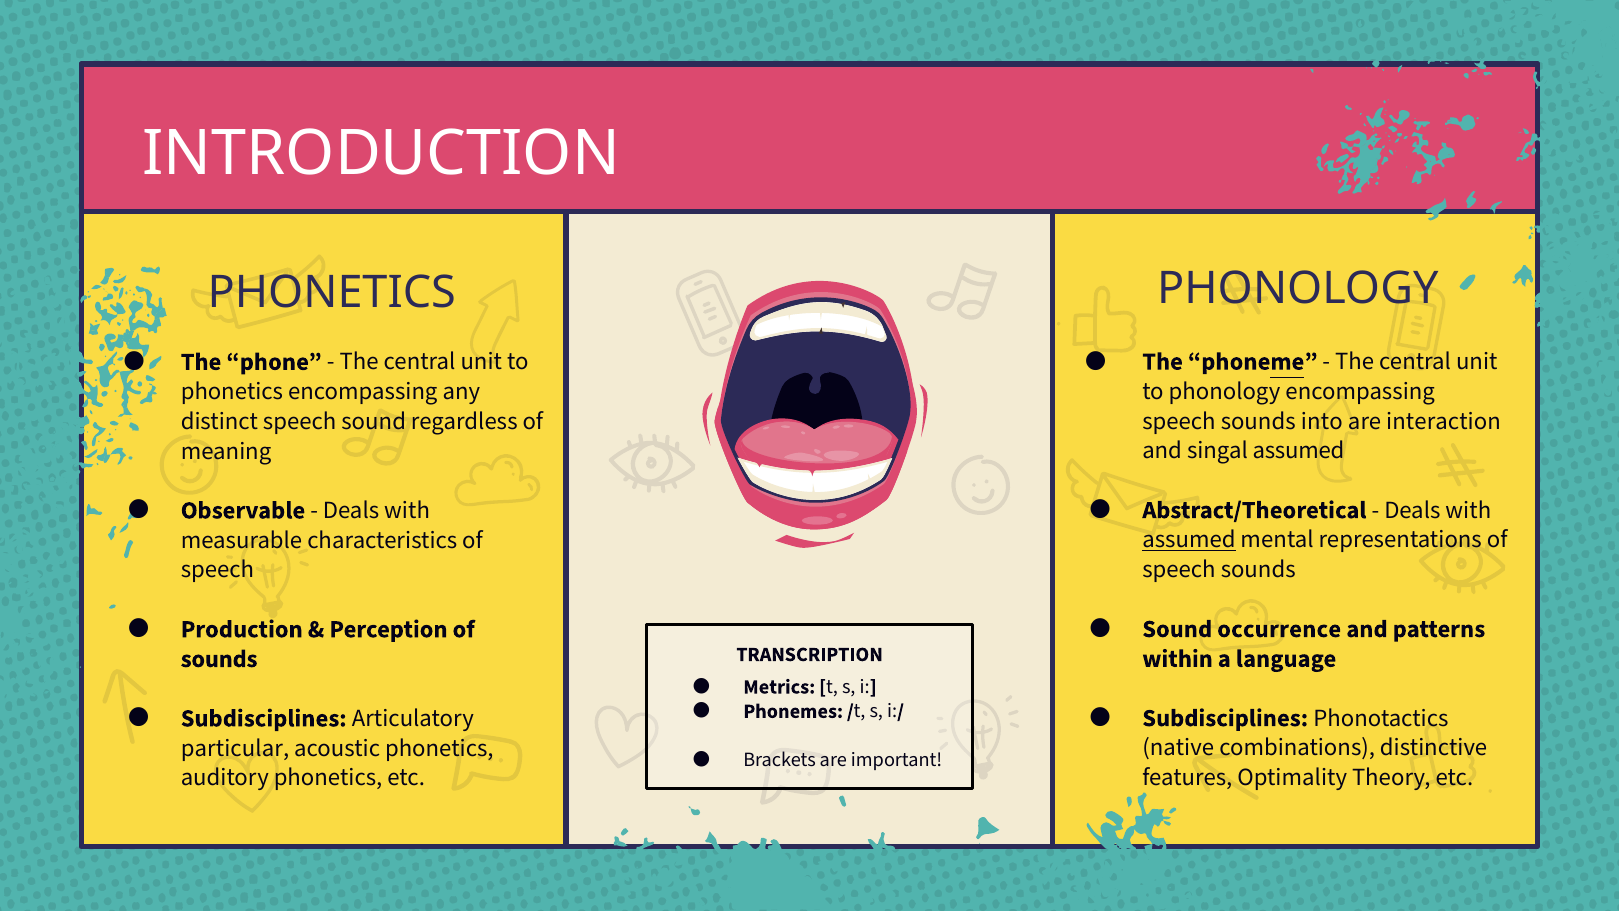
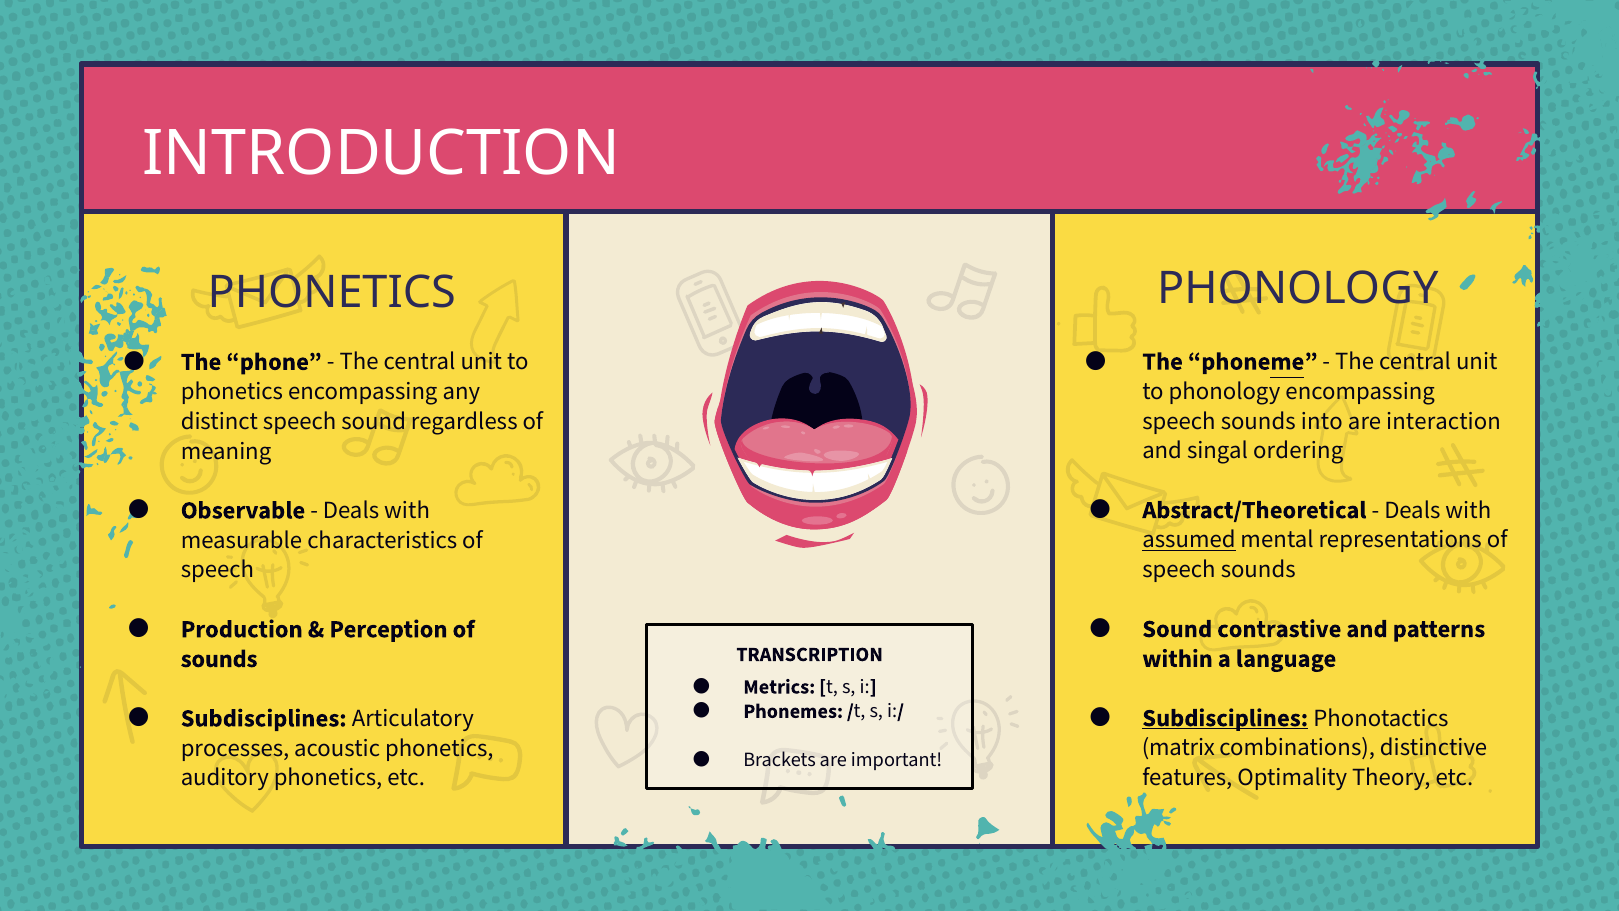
singal assumed: assumed -> ordering
occurrence: occurrence -> contrastive
Subdisciplines at (1225, 718) underline: none -> present
native: native -> matrix
particular: particular -> processes
